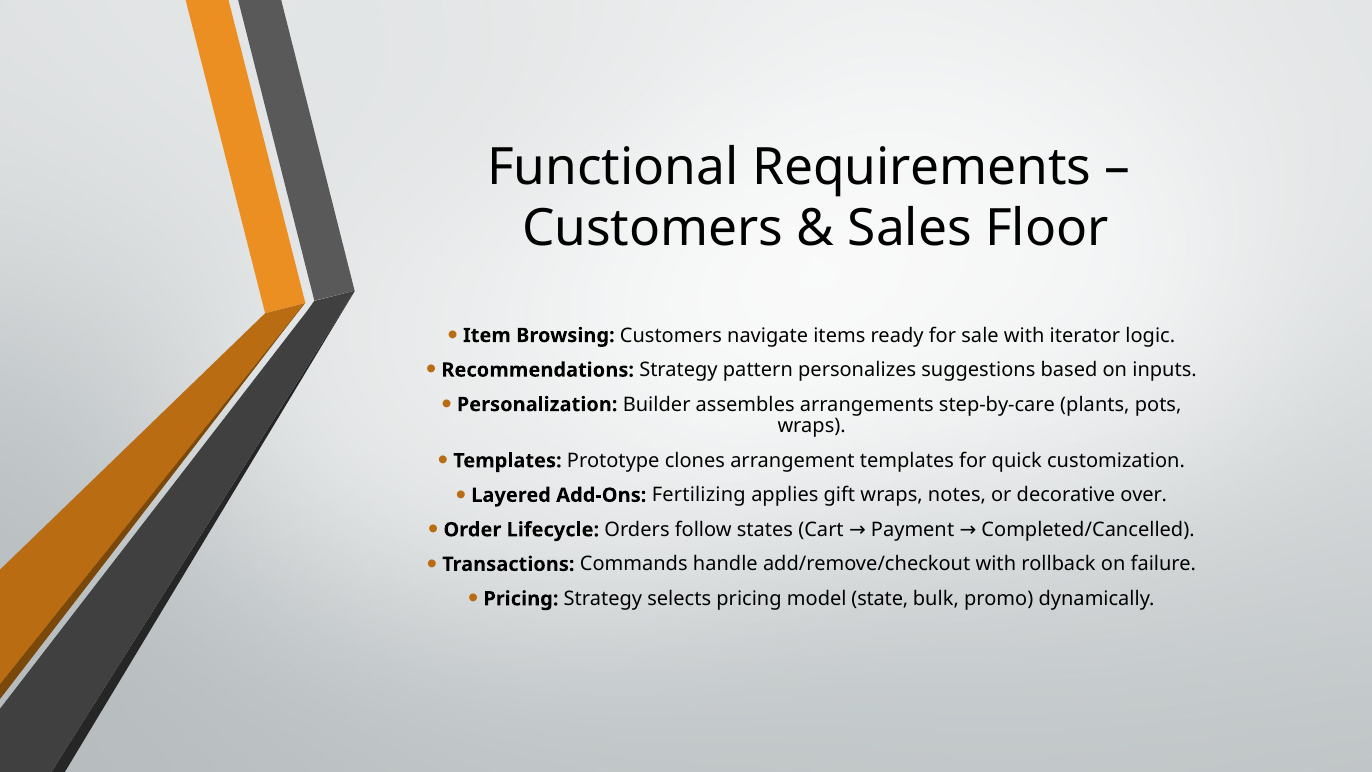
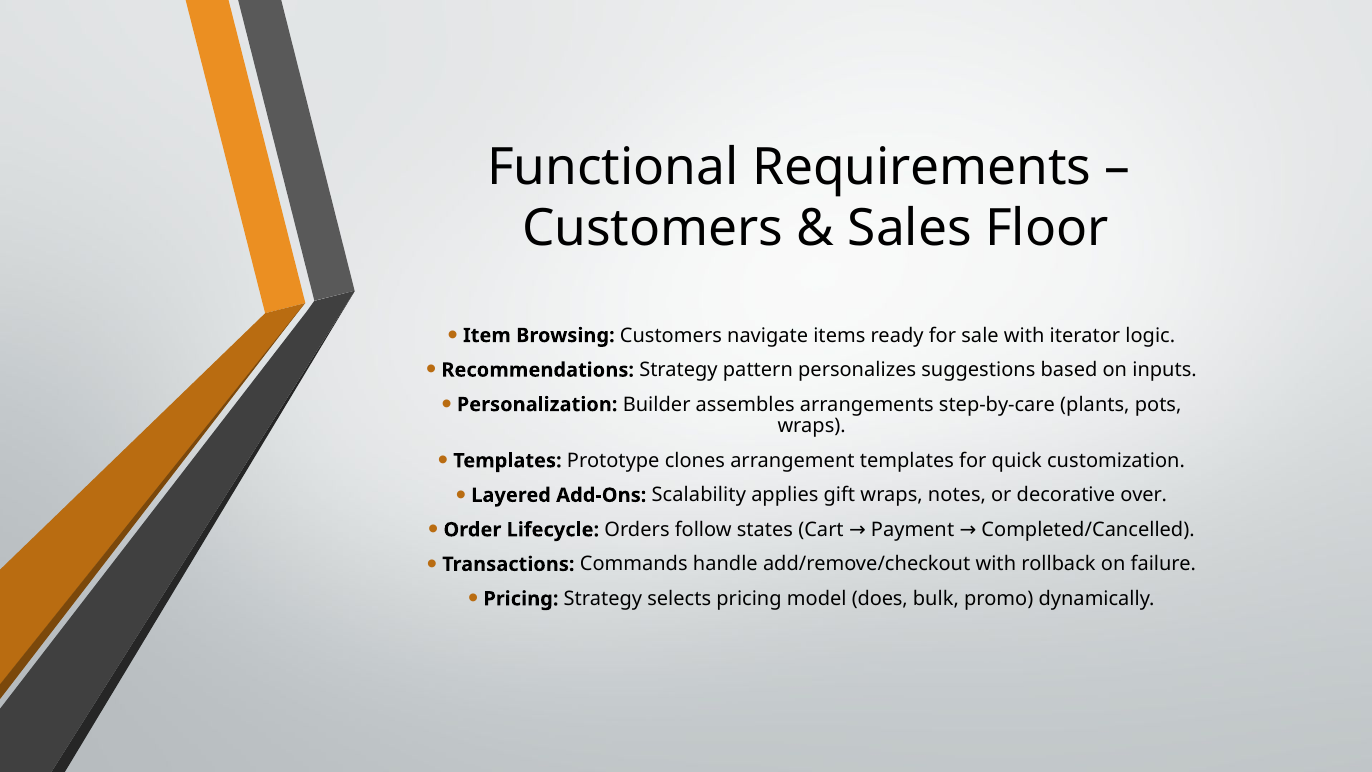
Fertilizing: Fertilizing -> Scalability
state: state -> does
